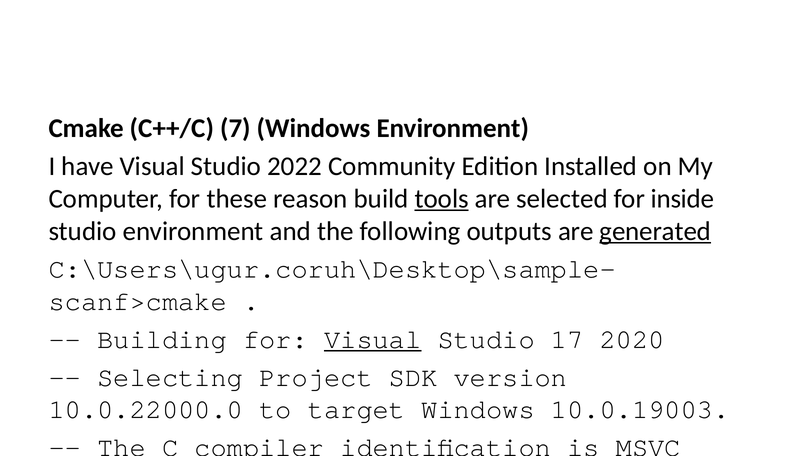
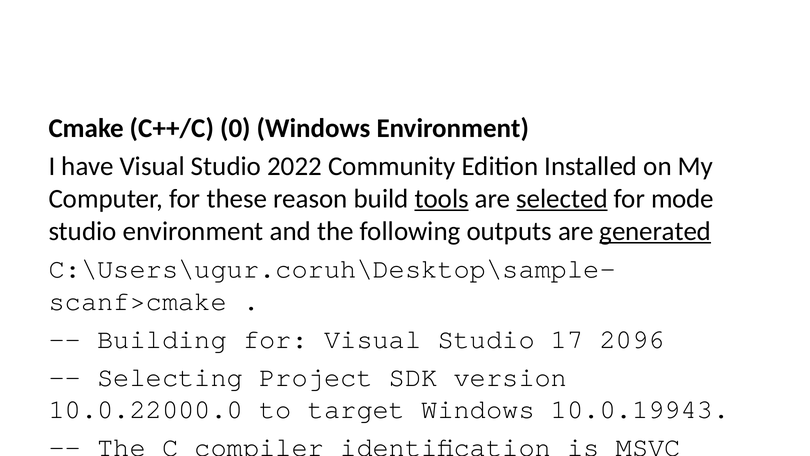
7: 7 -> 0
selected underline: none -> present
inside: inside -> mode
Visual at (373, 339) underline: present -> none
2020: 2020 -> 2096
10.0.19003: 10.0.19003 -> 10.0.19943
